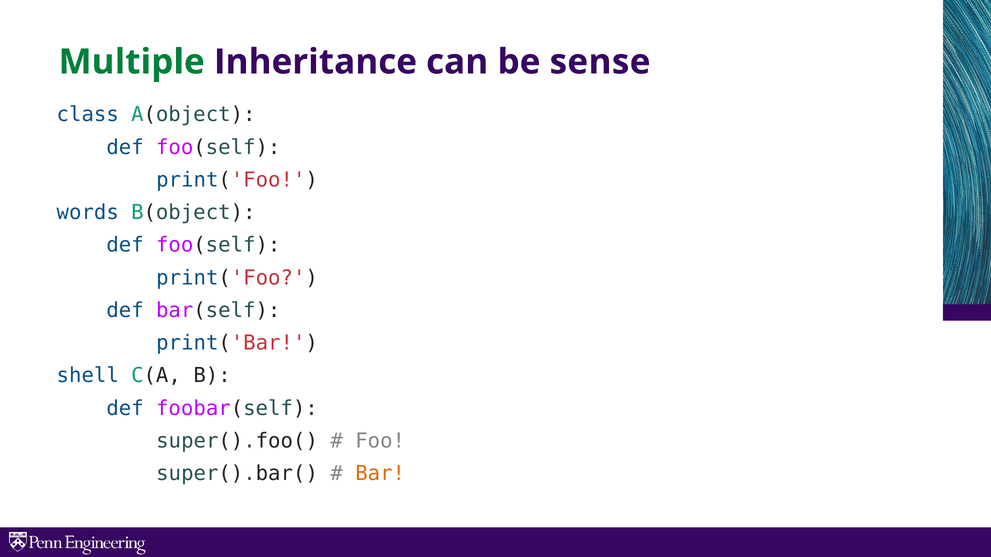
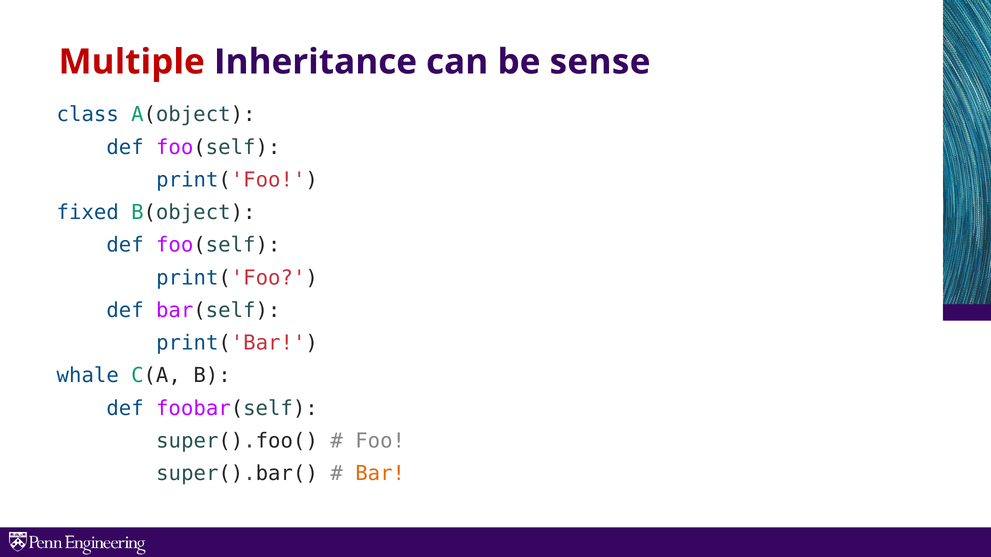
Multiple colour: green -> red
words: words -> fixed
shell: shell -> whale
